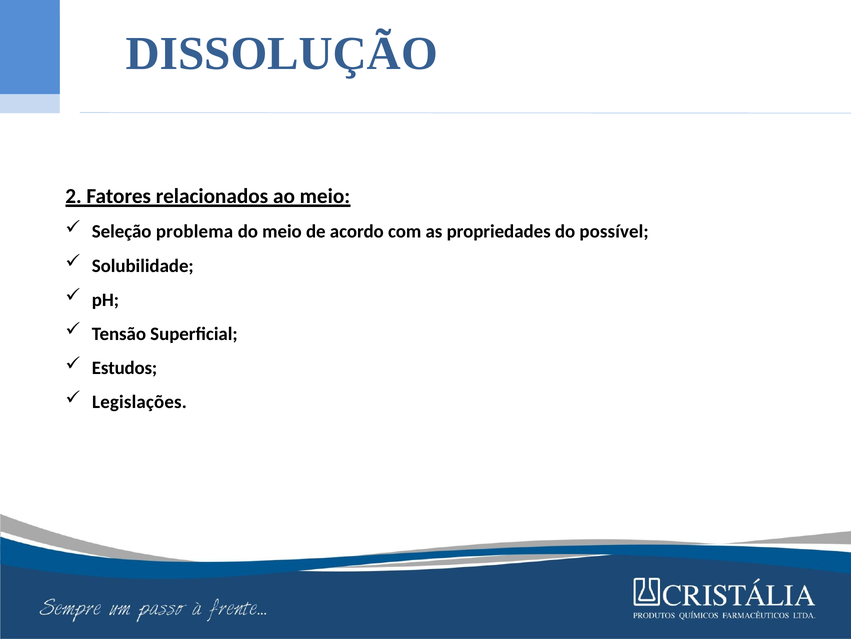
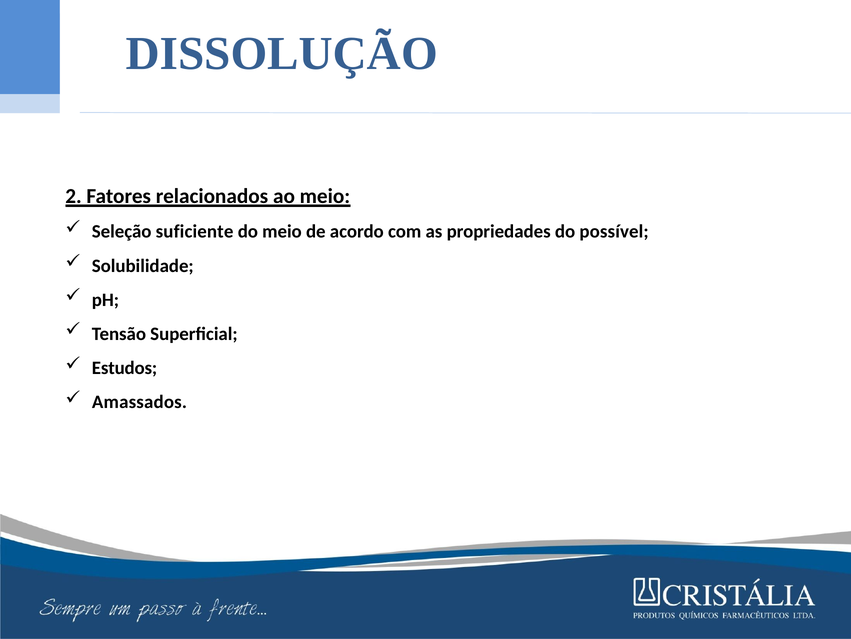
problema: problema -> suficiente
Legislações: Legislações -> Amassados
